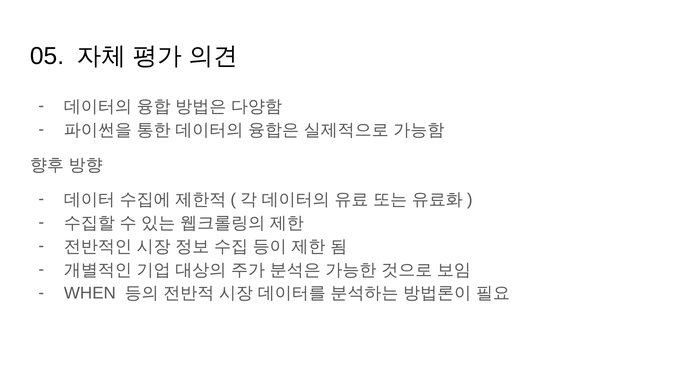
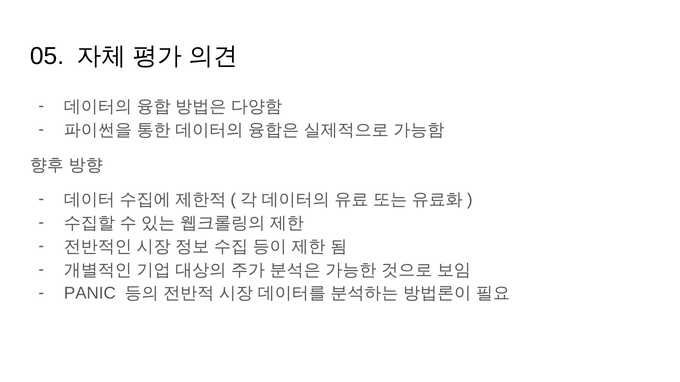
WHEN: WHEN -> PANIC
